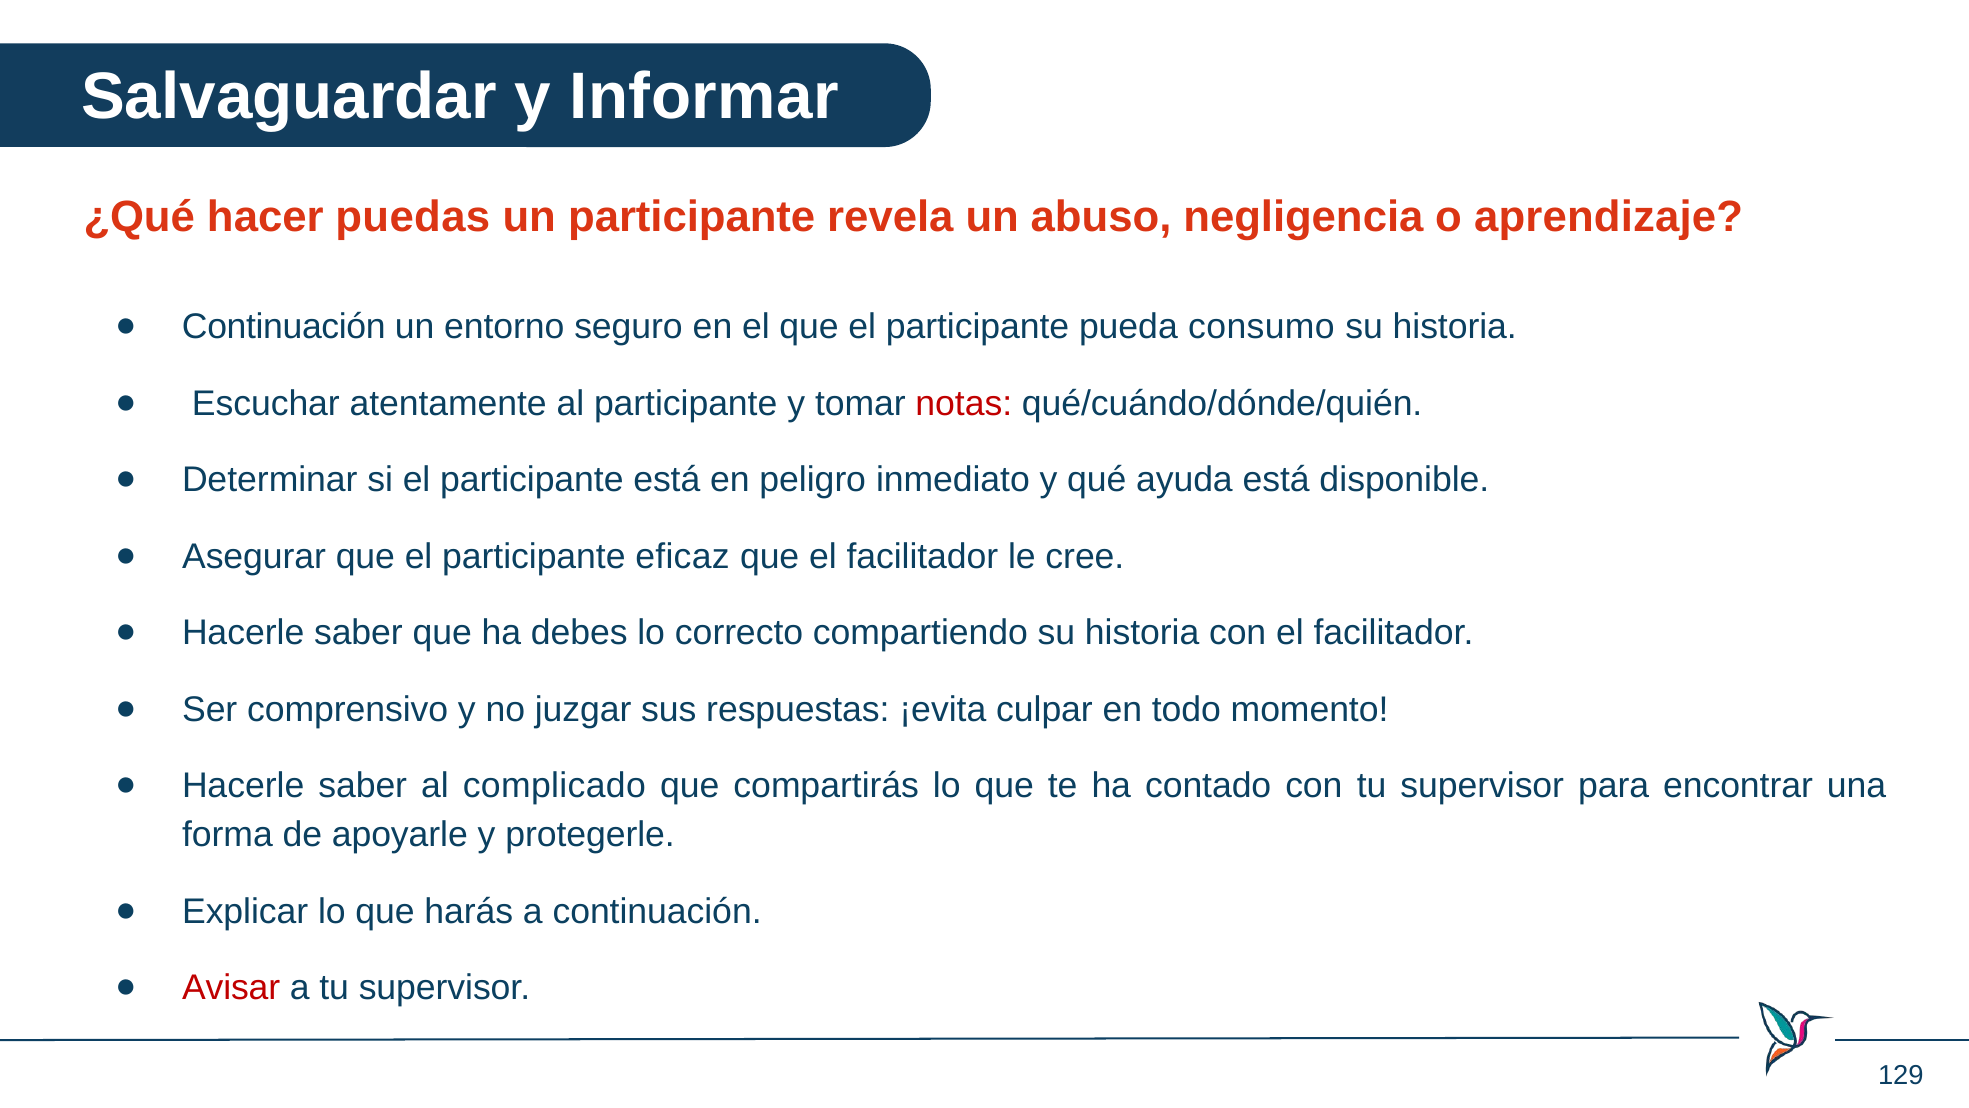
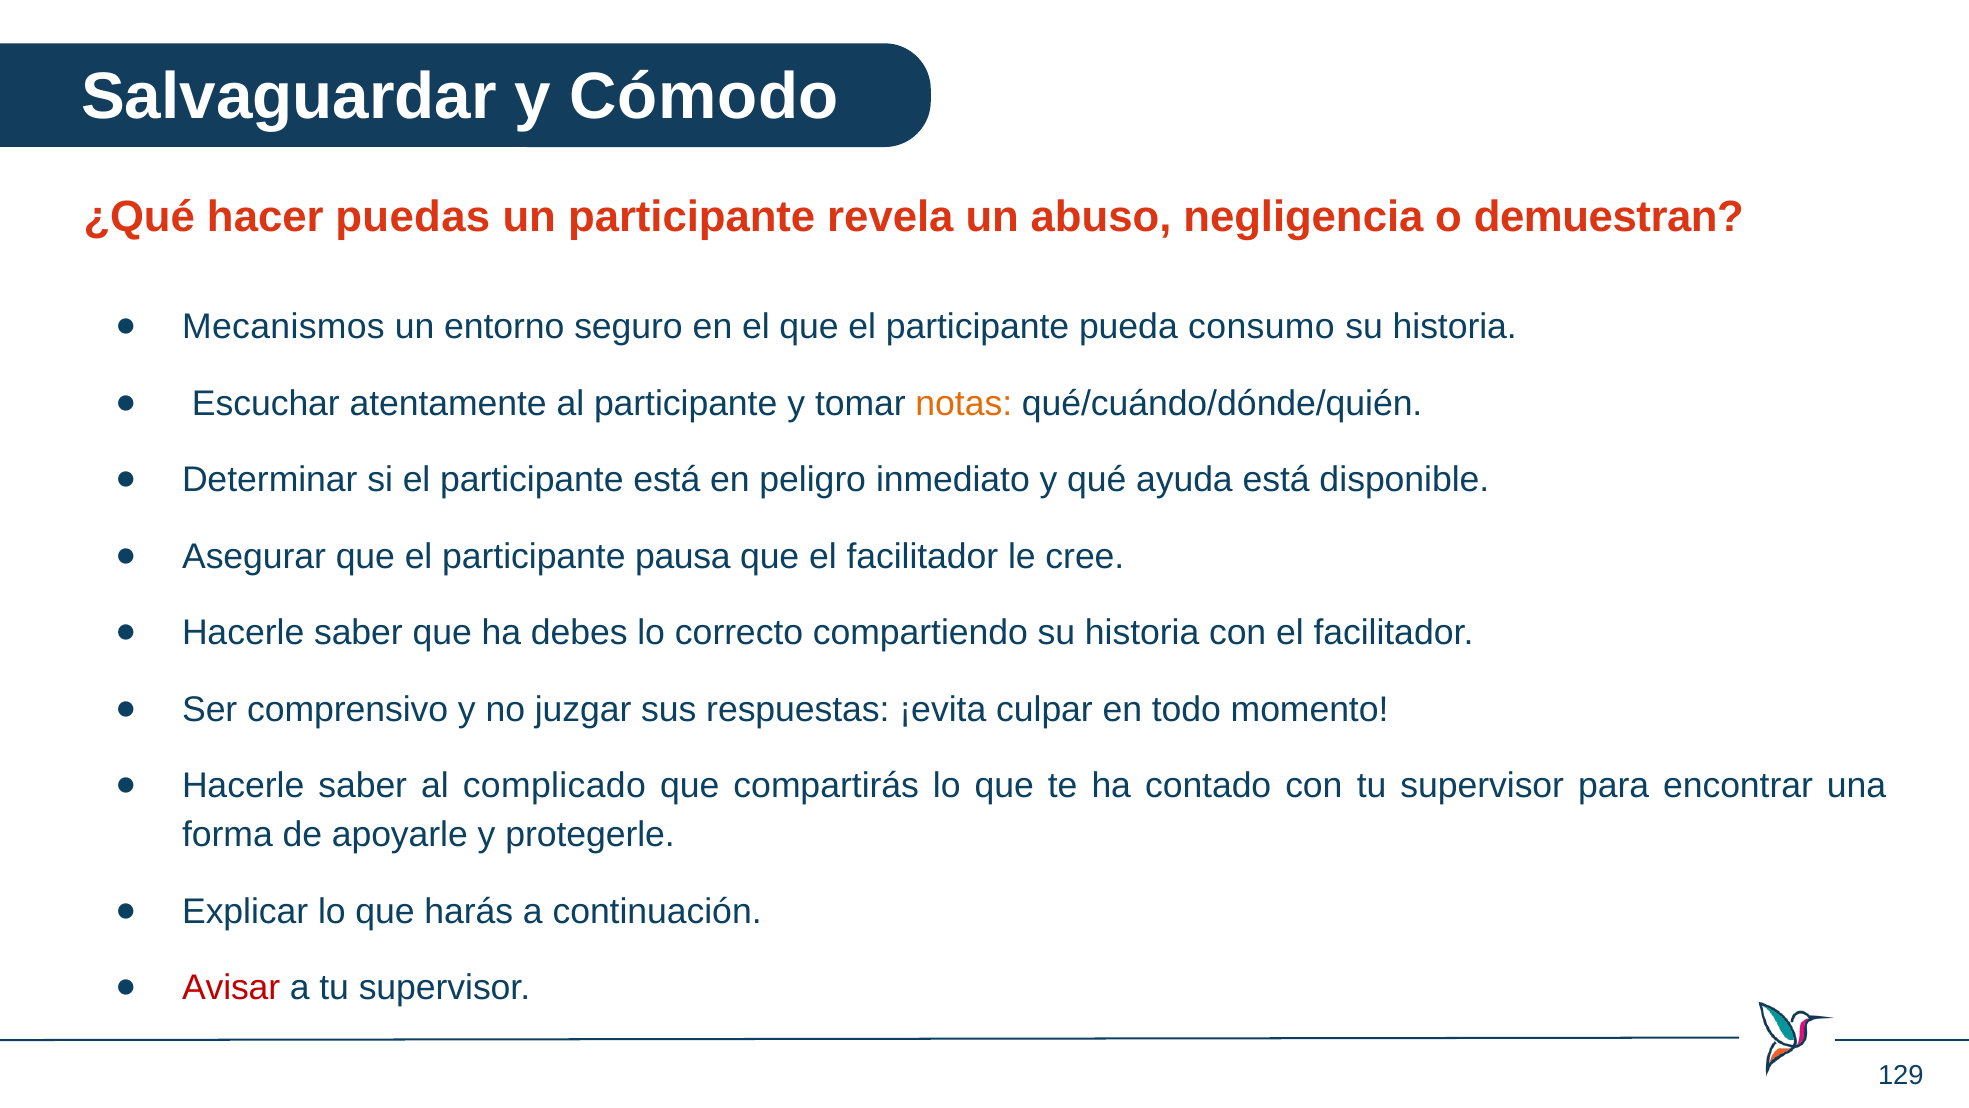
Informar: Informar -> Cómodo
aprendizaje: aprendizaje -> demuestran
Continuación at (284, 327): Continuación -> Mecanismos
notas colour: red -> orange
eficaz: eficaz -> pausa
